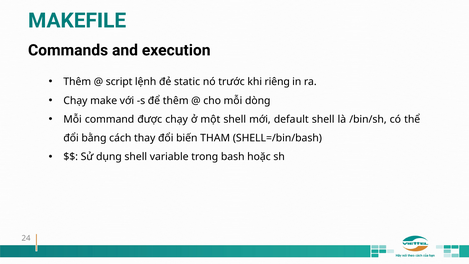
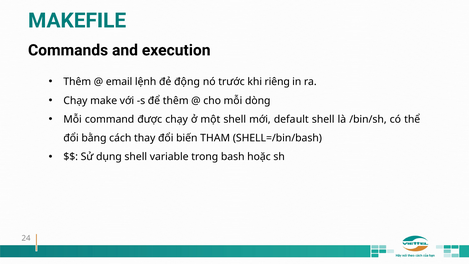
script: script -> email
static: static -> động
